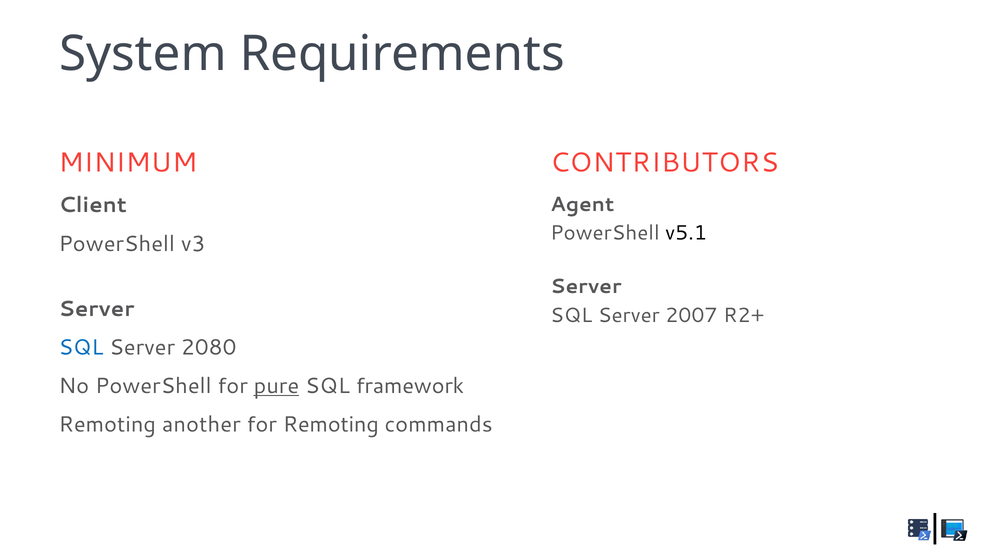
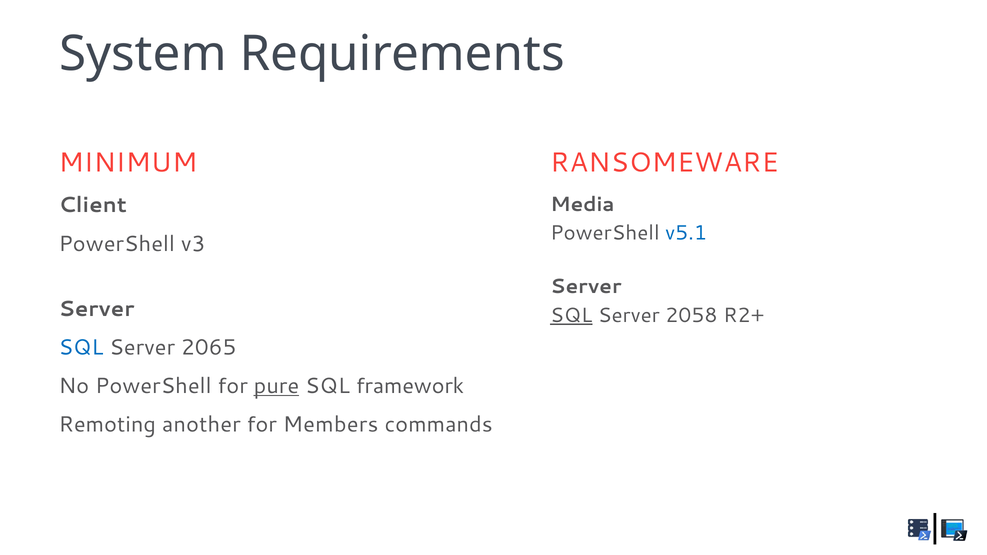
CONTRIBUTORS: CONTRIBUTORS -> RANSOMEWARE
Agent: Agent -> Media
v5.1 colour: black -> blue
SQL at (571, 315) underline: none -> present
2007: 2007 -> 2058
2080: 2080 -> 2065
for Remoting: Remoting -> Members
